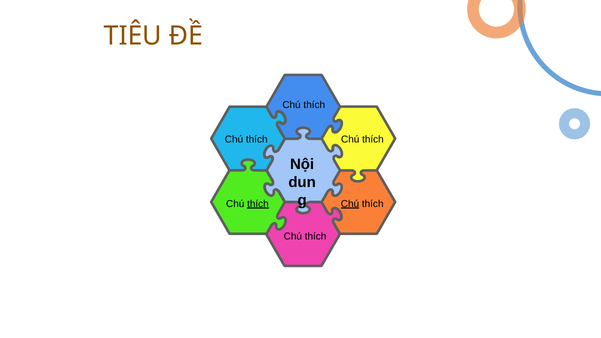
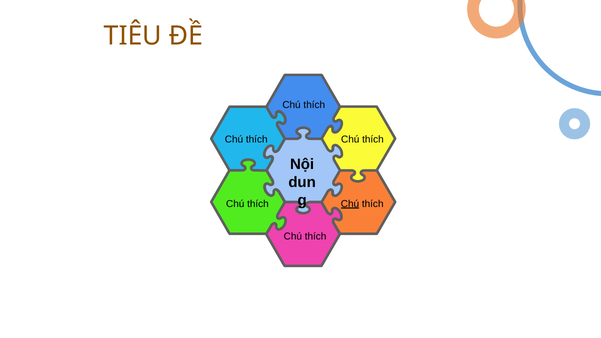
thích at (258, 204) underline: present -> none
